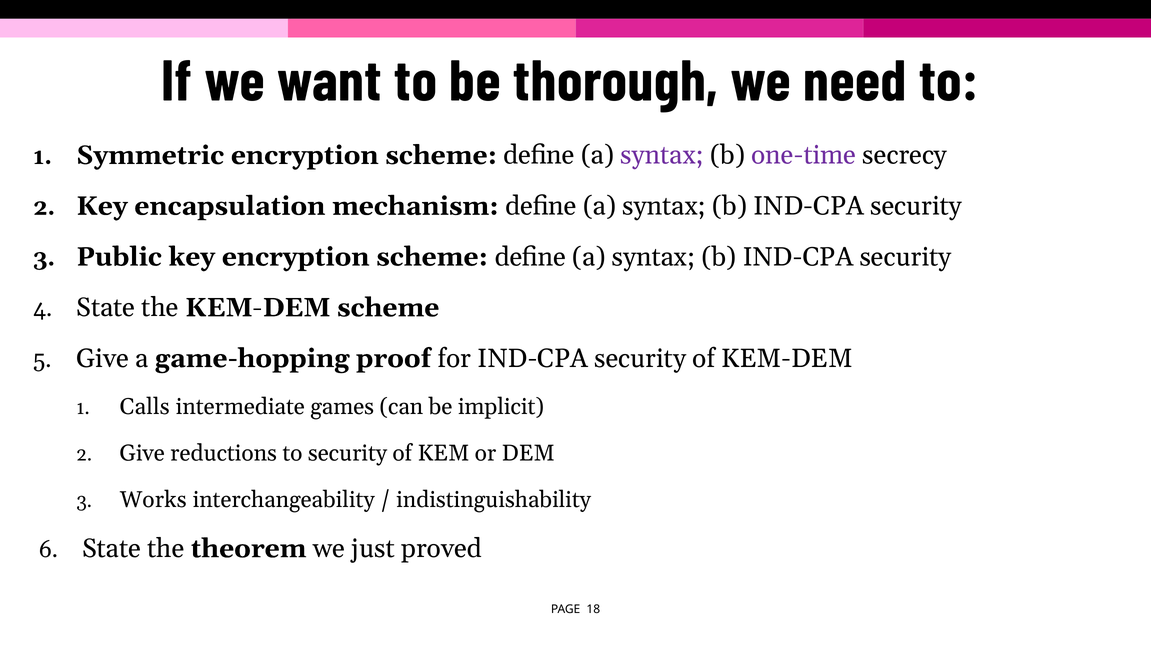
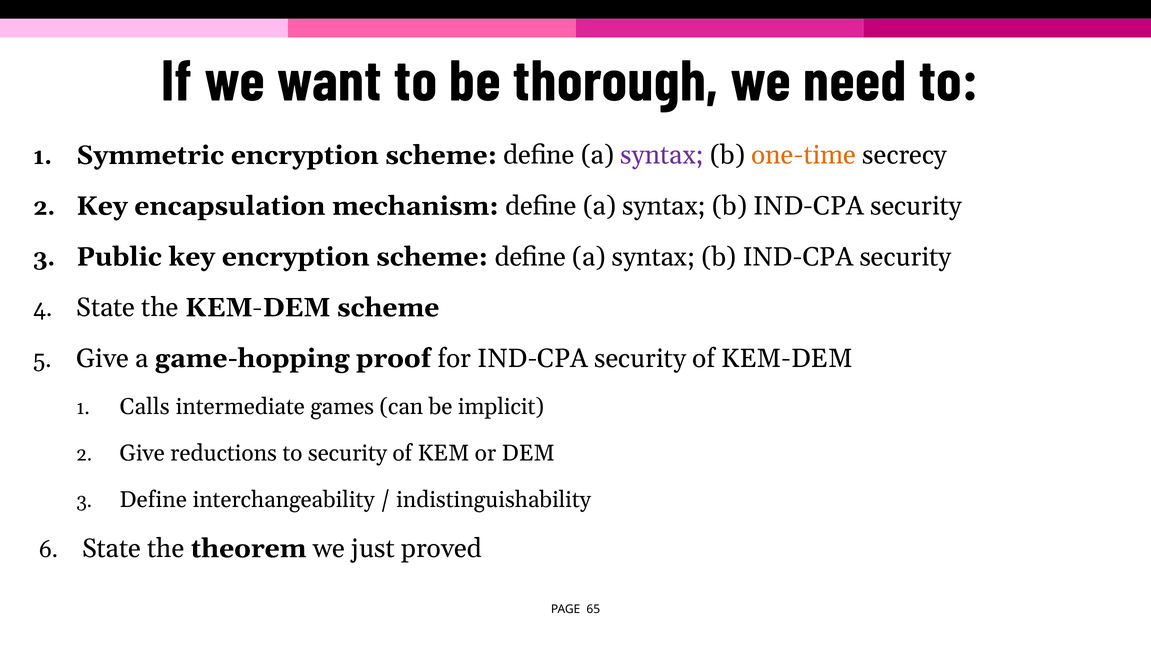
one-time colour: purple -> orange
Works at (153, 500): Works -> Define
18: 18 -> 65
